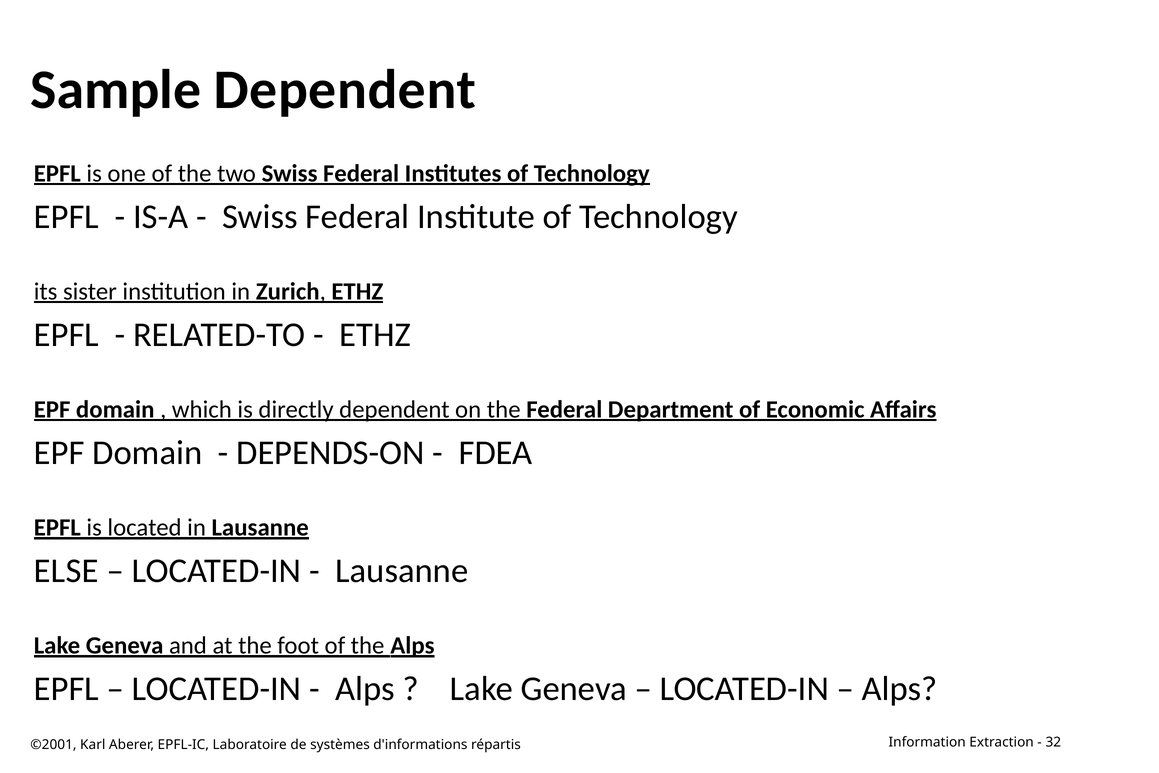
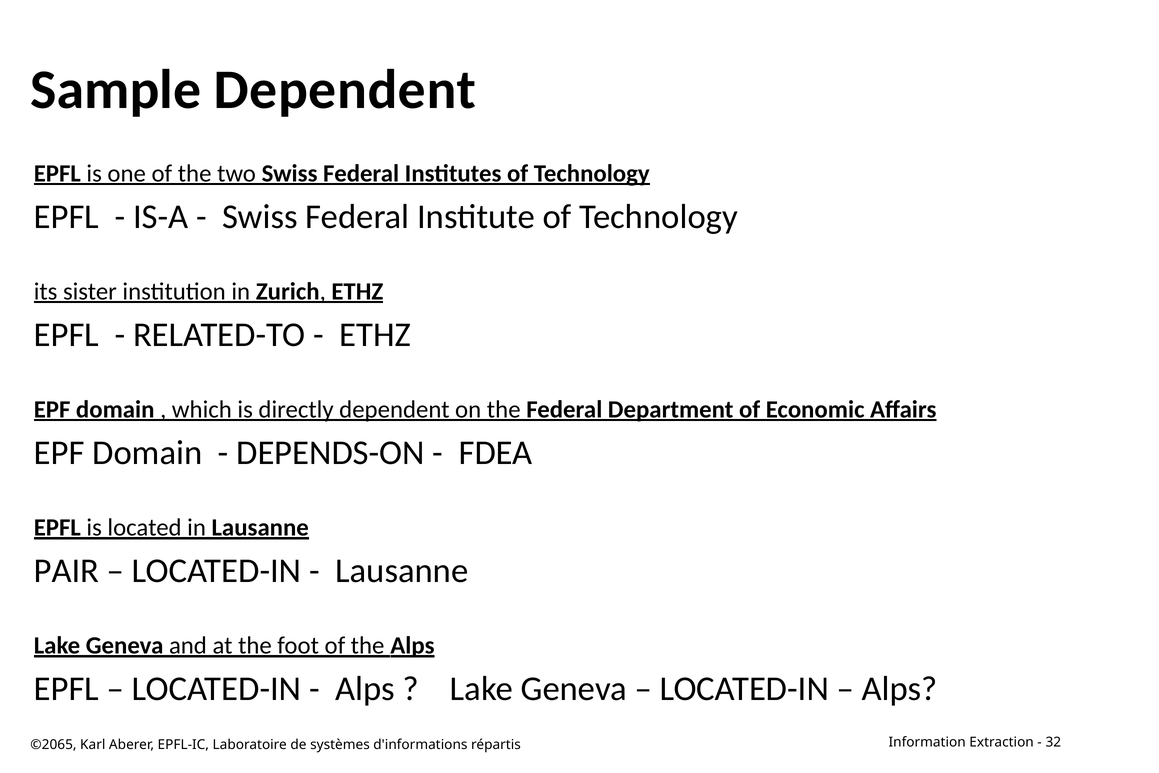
ELSE: ELSE -> PAIR
©2001: ©2001 -> ©2065
